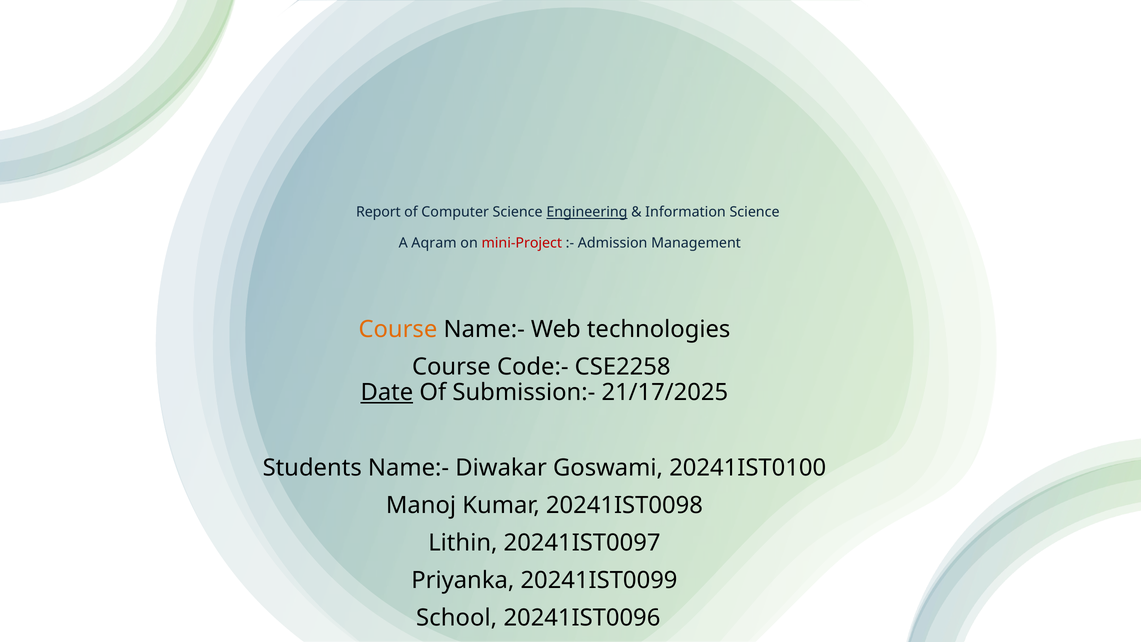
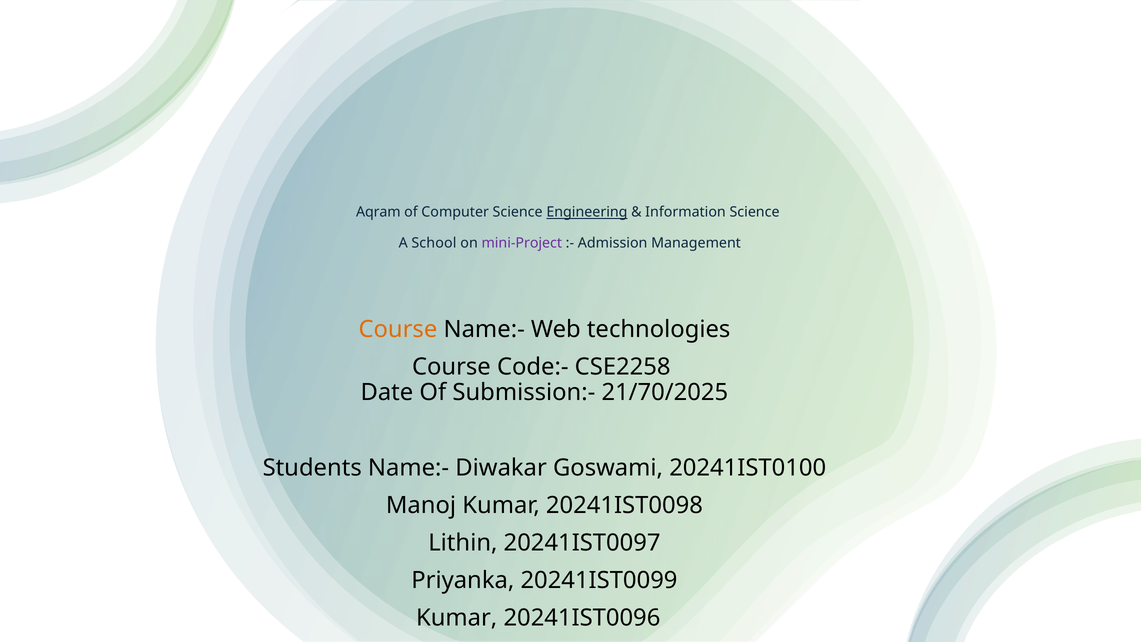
Report: Report -> Aqram
Aqram: Aqram -> School
mini-Project colour: red -> purple
Date underline: present -> none
21/17/2025: 21/17/2025 -> 21/70/2025
School at (457, 618): School -> Kumar
